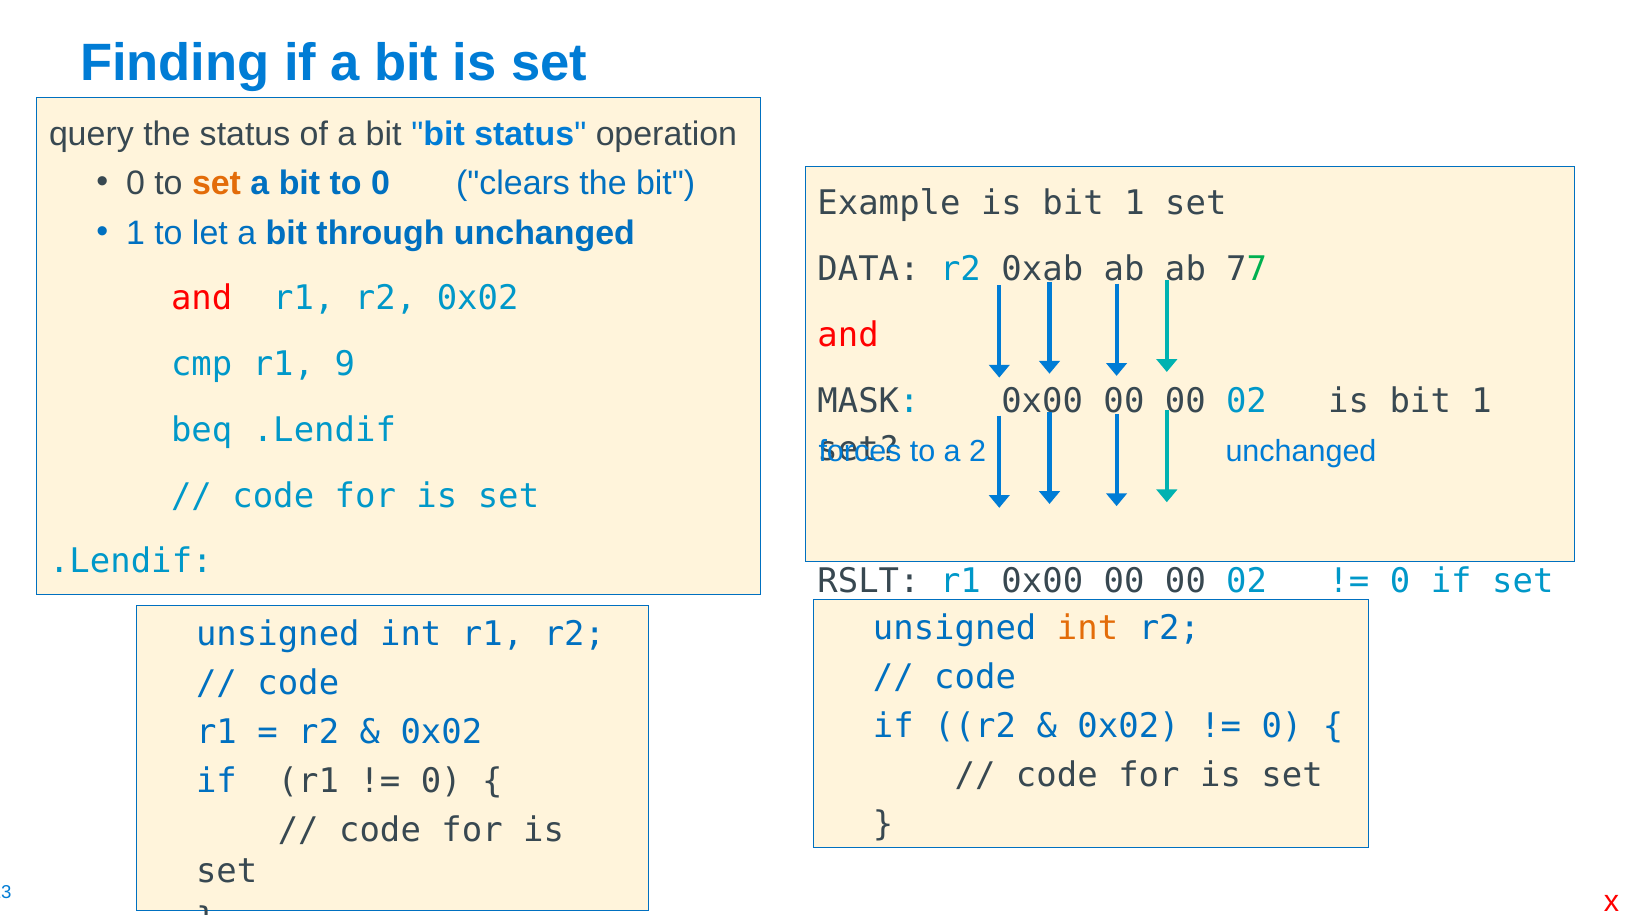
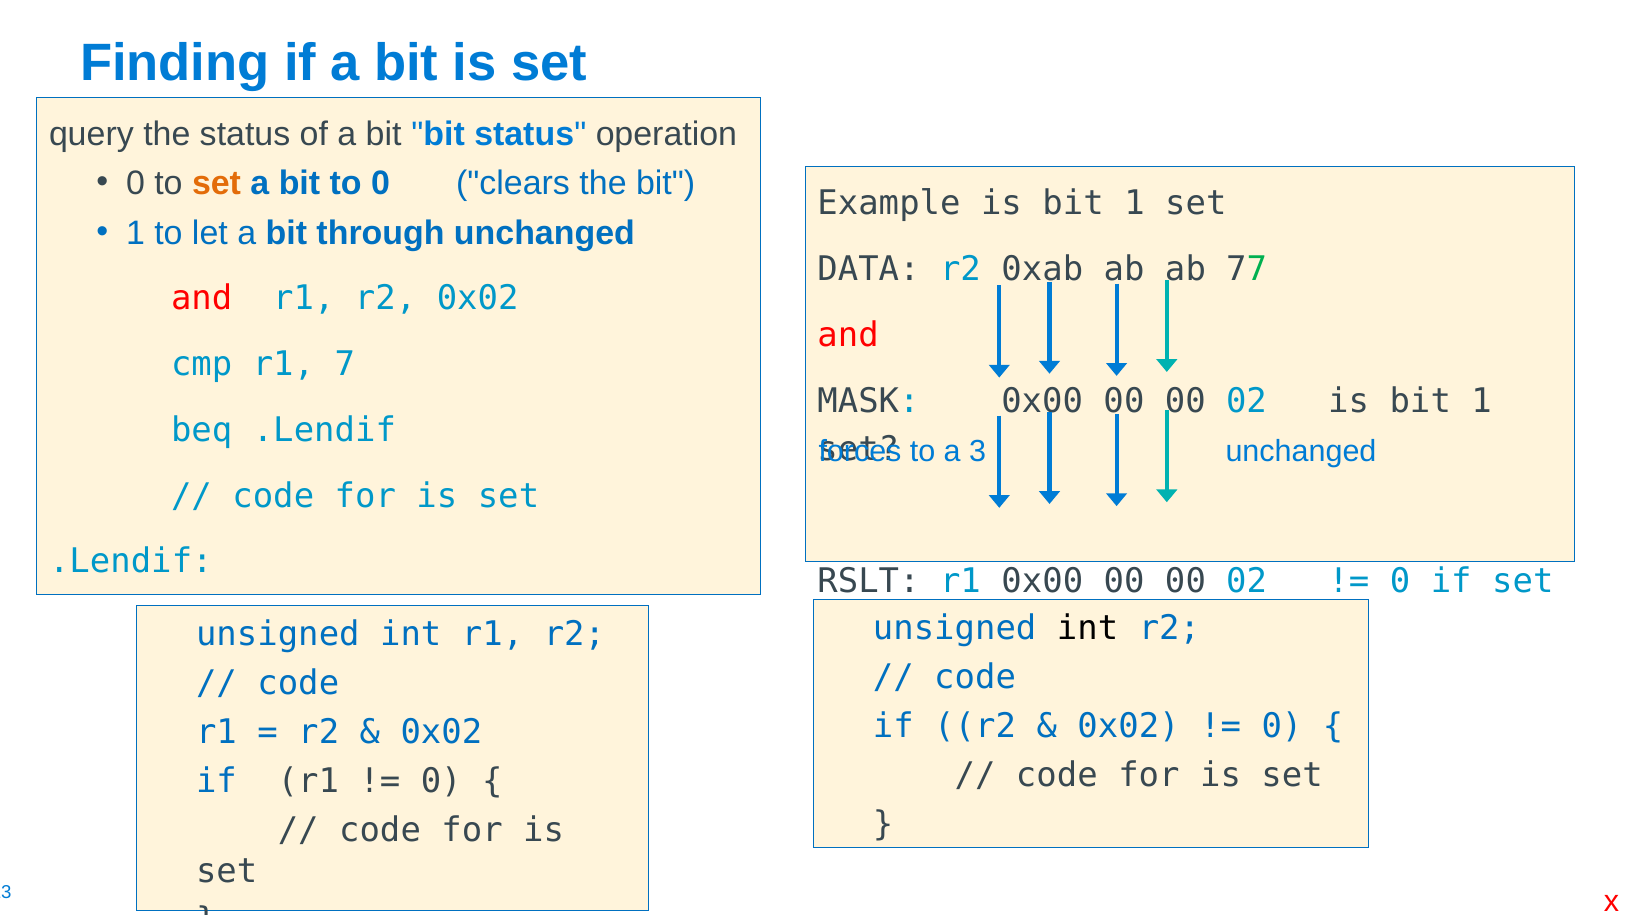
9: 9 -> 7
2: 2 -> 3
int at (1088, 628) colour: orange -> black
